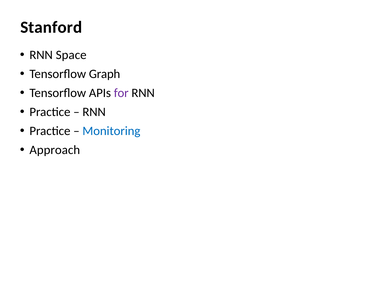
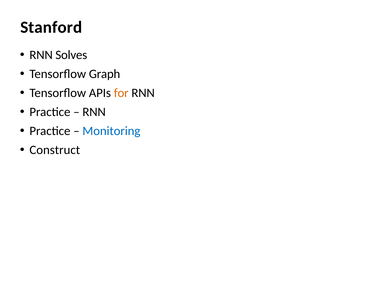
Space: Space -> Solves
for colour: purple -> orange
Approach: Approach -> Construct
